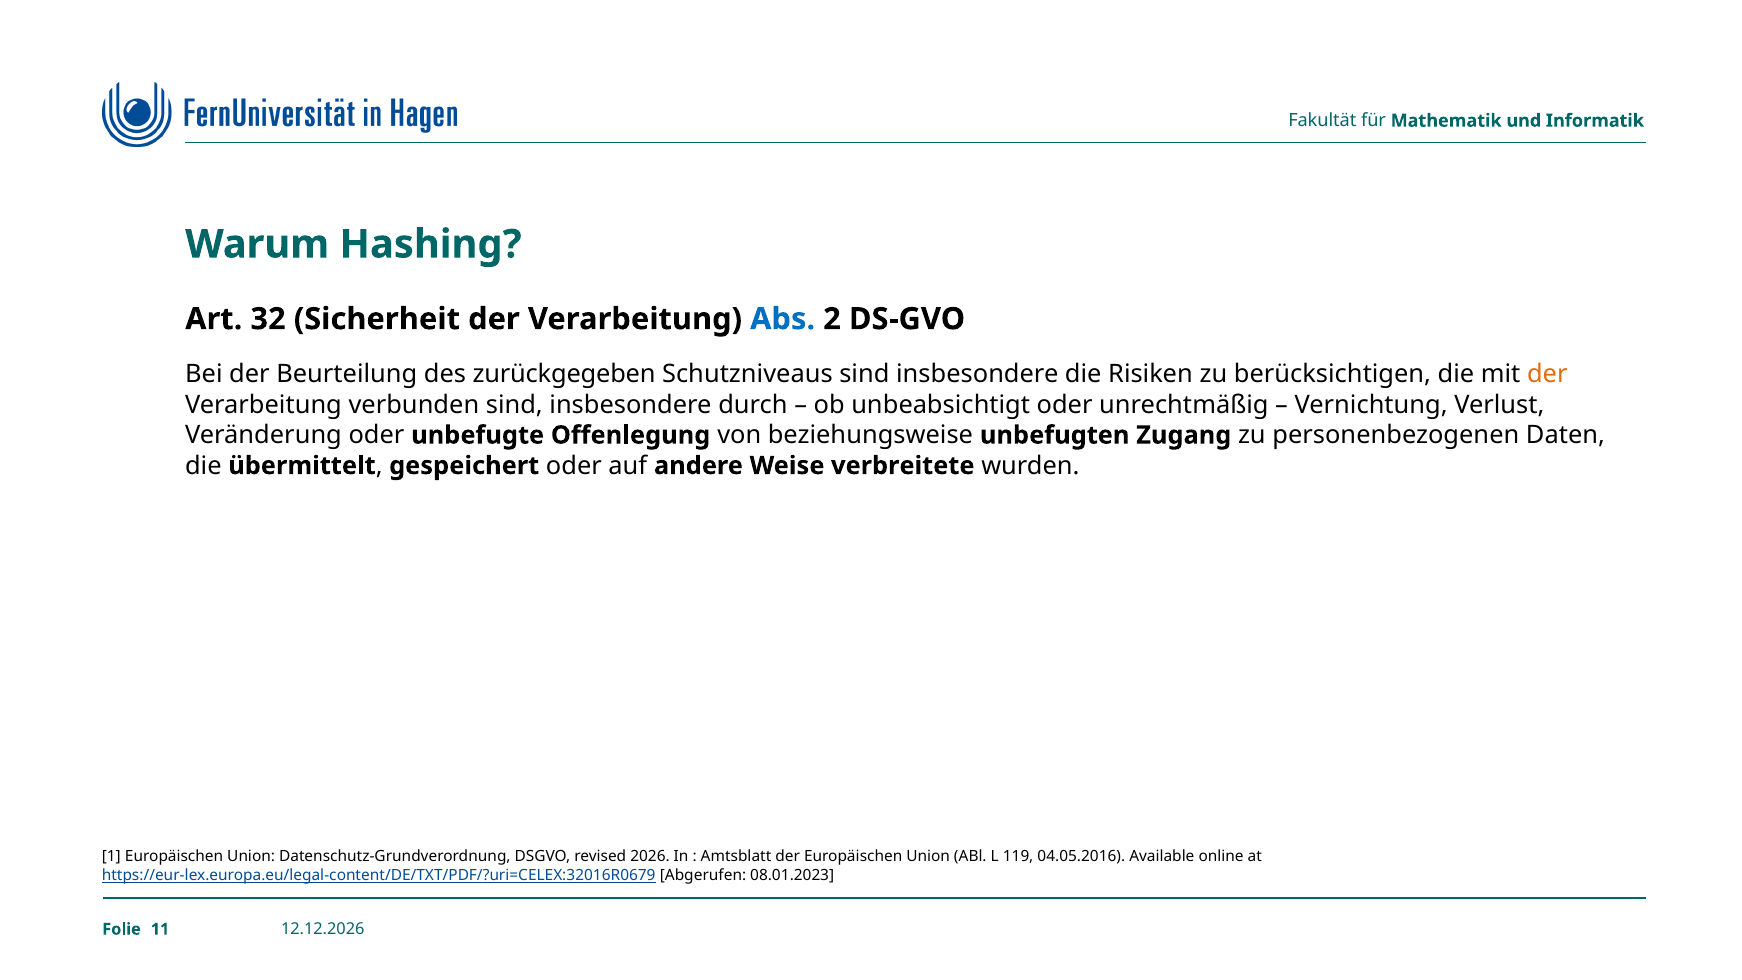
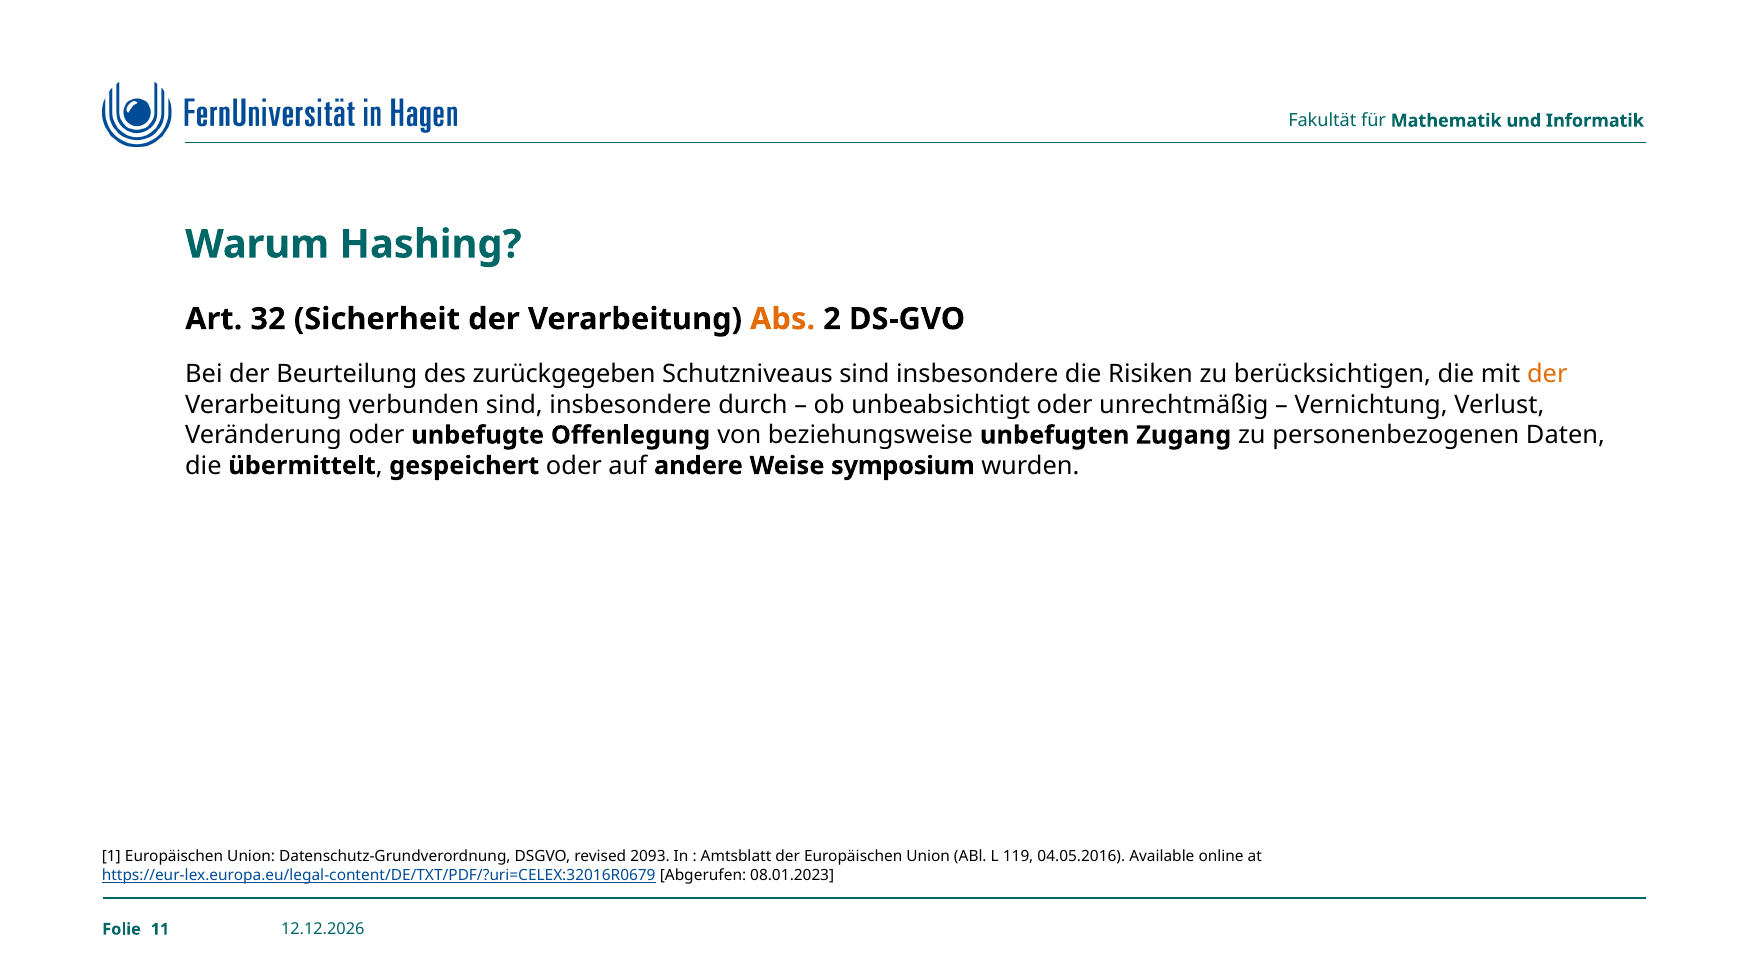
Abs colour: blue -> orange
verbreitete: verbreitete -> symposium
2026: 2026 -> 2093
